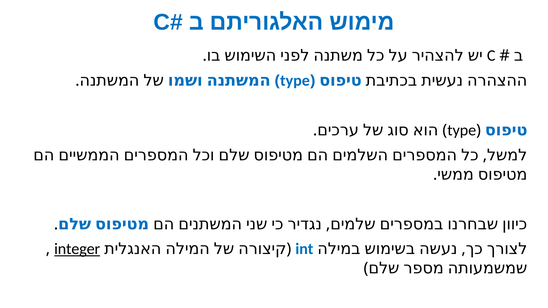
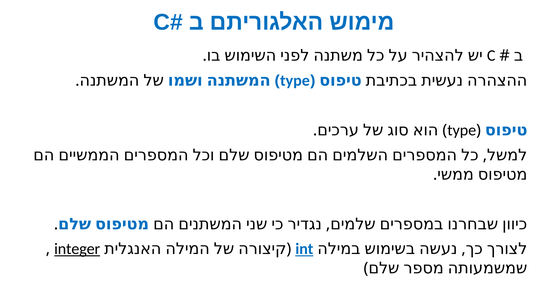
int underline: none -> present
